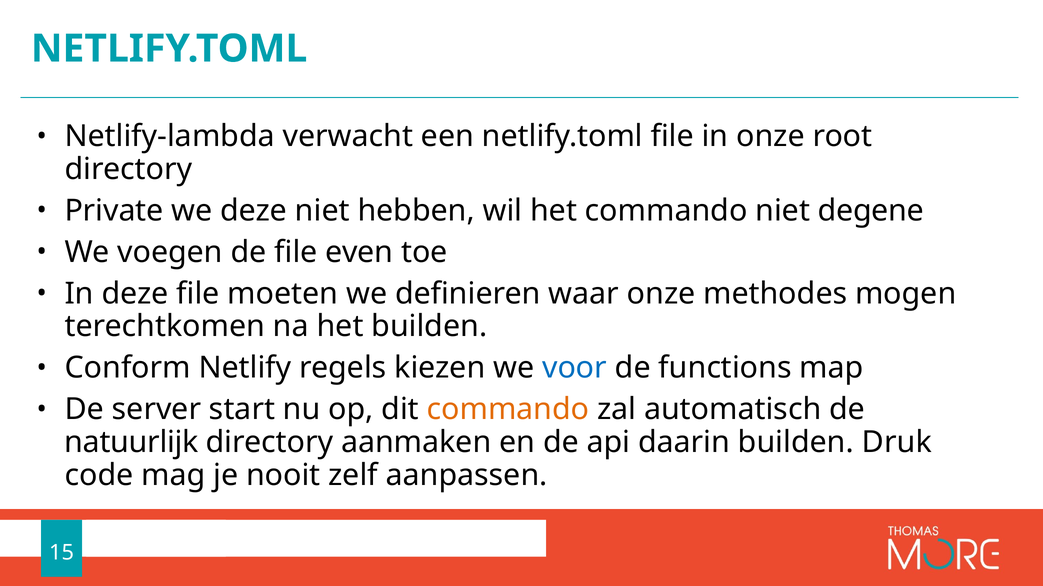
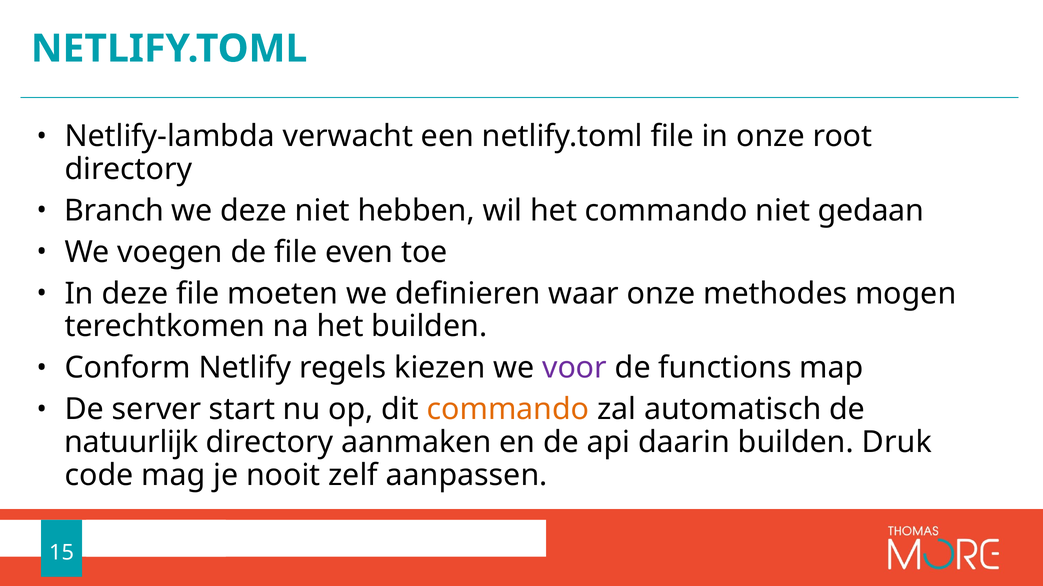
Private: Private -> Branch
degene: degene -> gedaan
voor colour: blue -> purple
